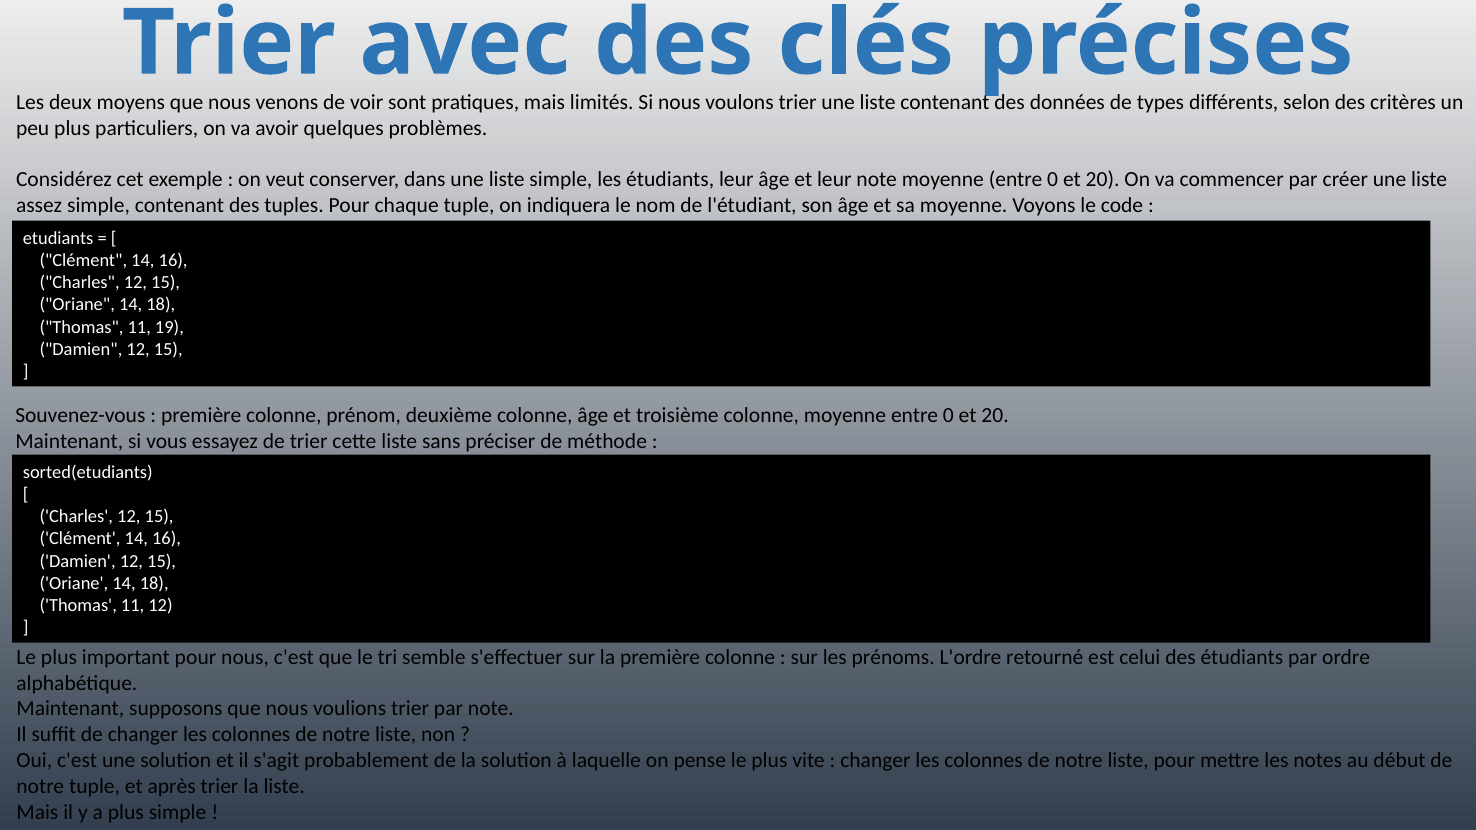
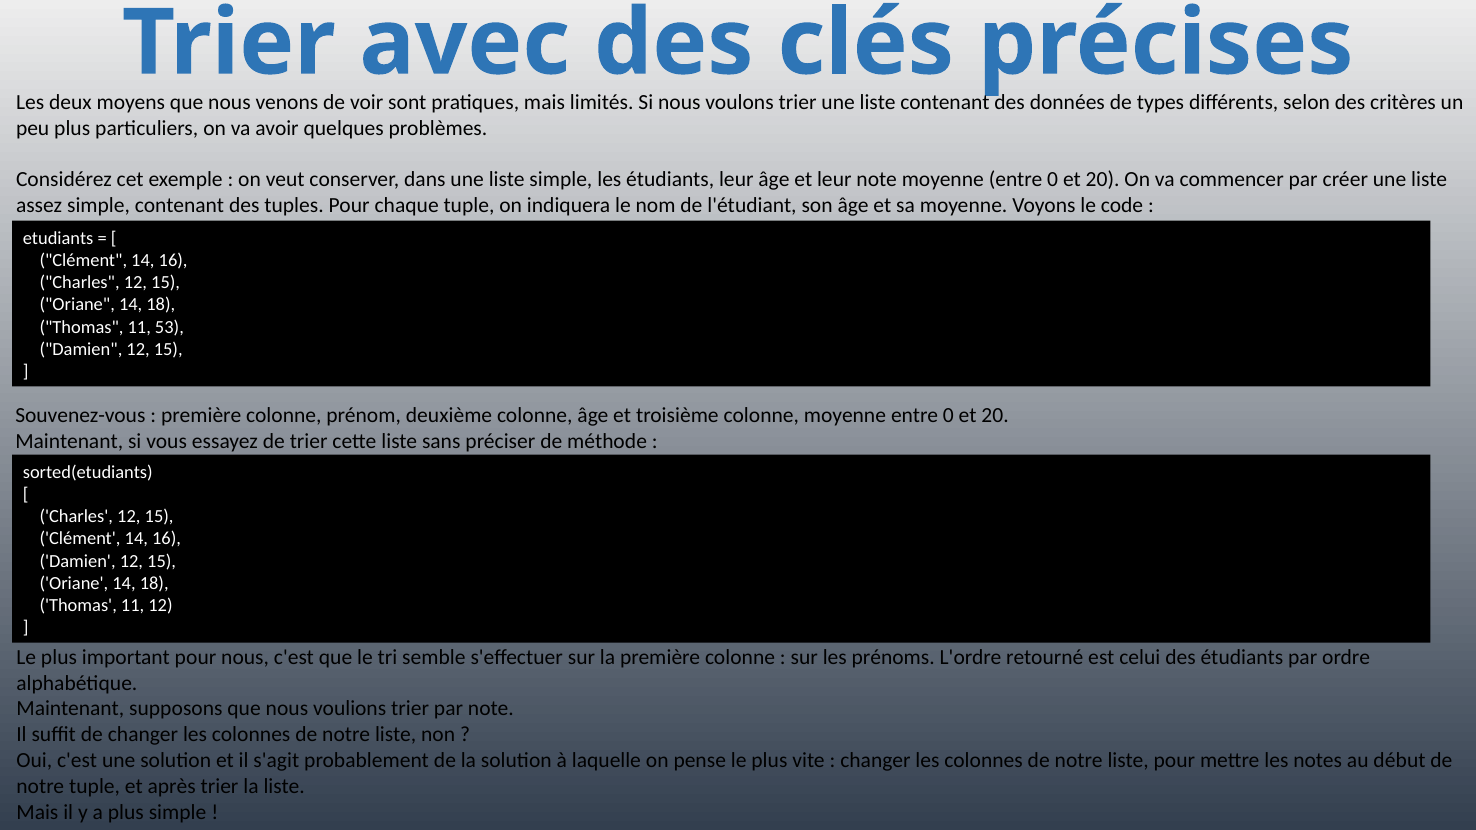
19: 19 -> 53
